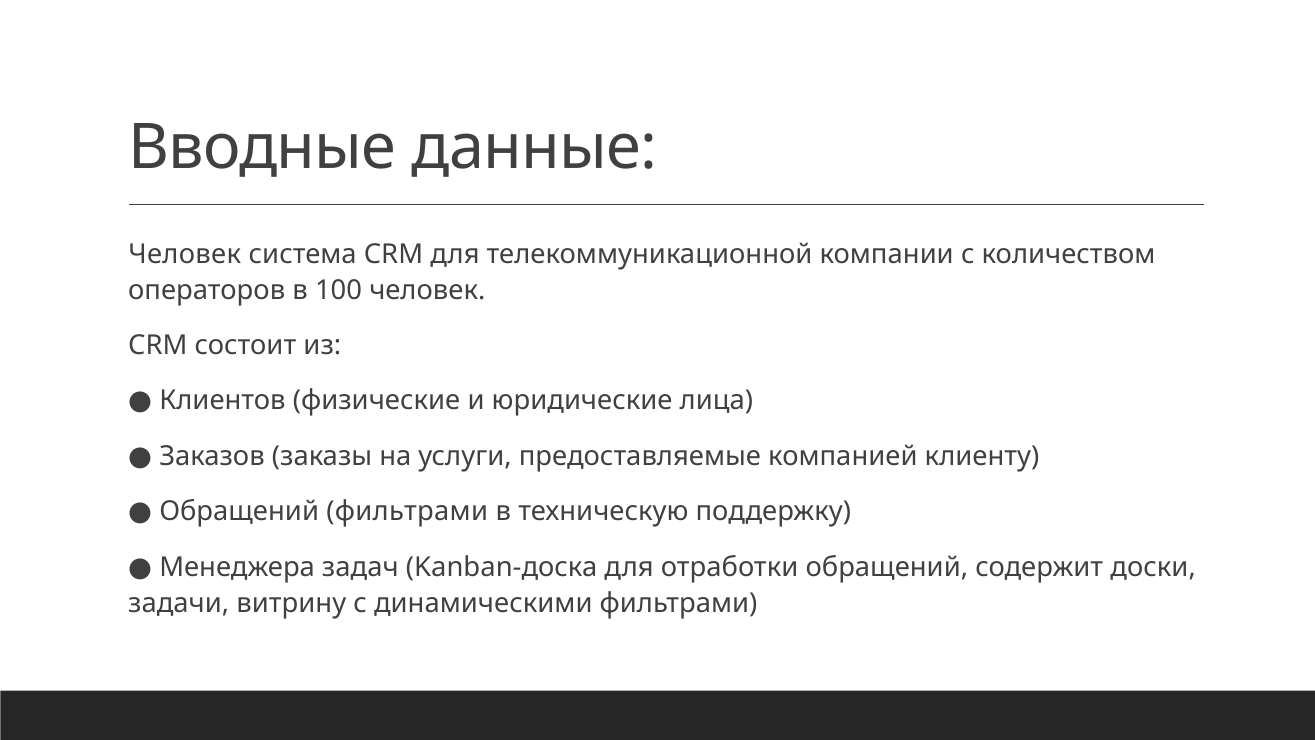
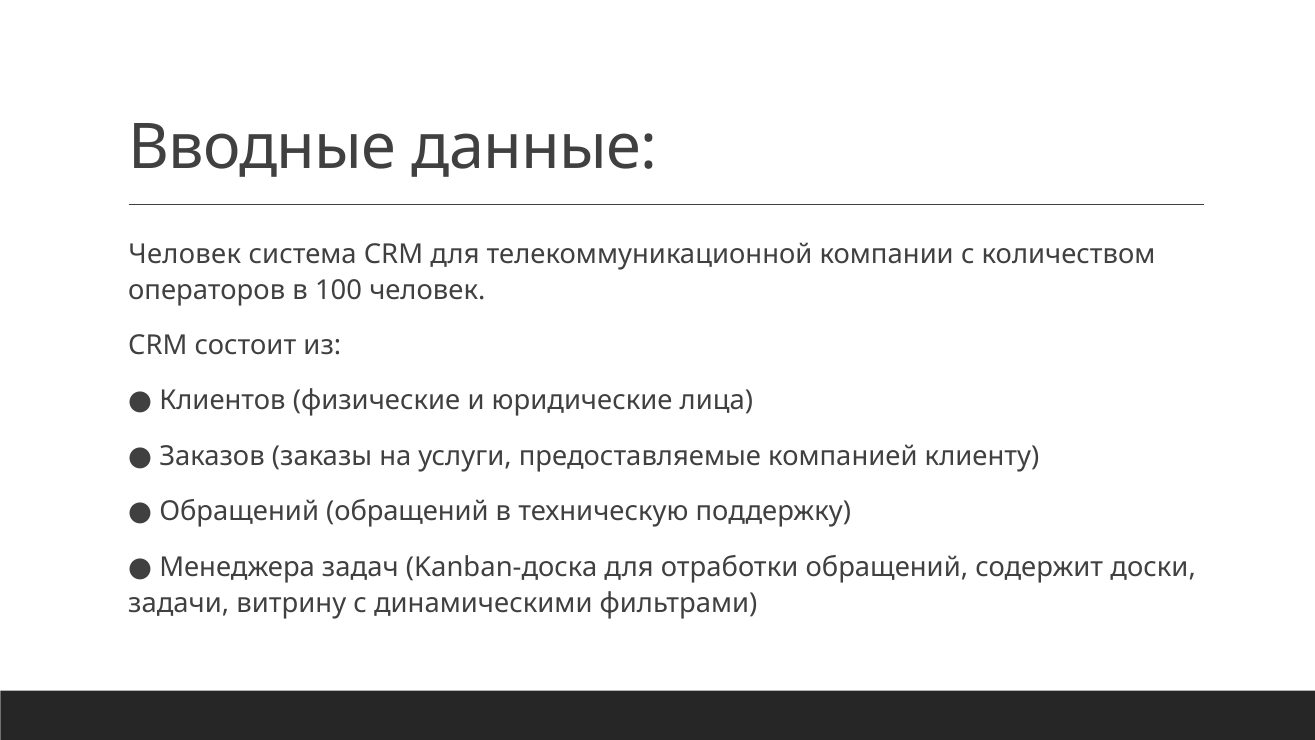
Обращений фильтрами: фильтрами -> обращений
